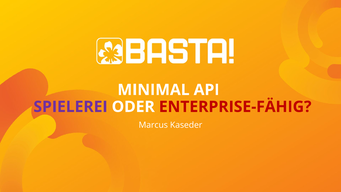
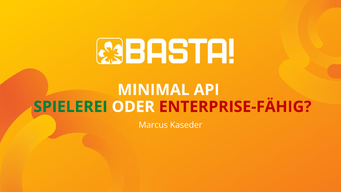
SPIELEREI colour: purple -> green
